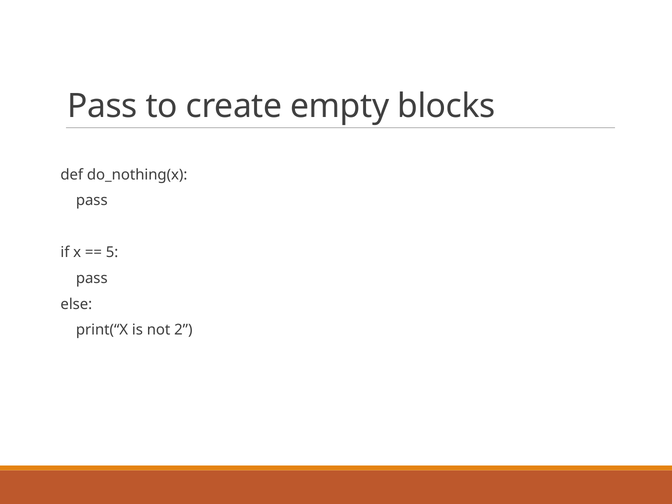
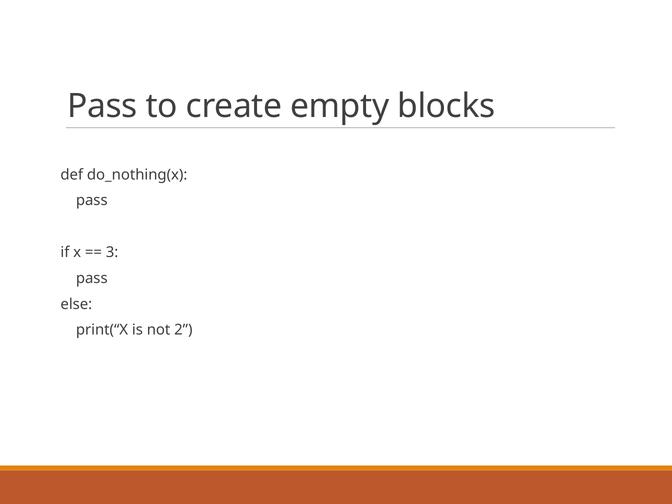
5: 5 -> 3
